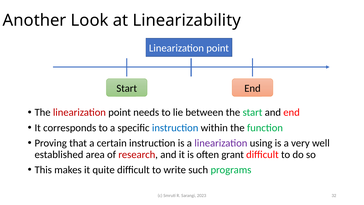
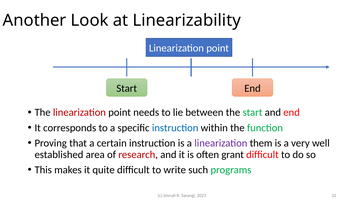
using: using -> them
